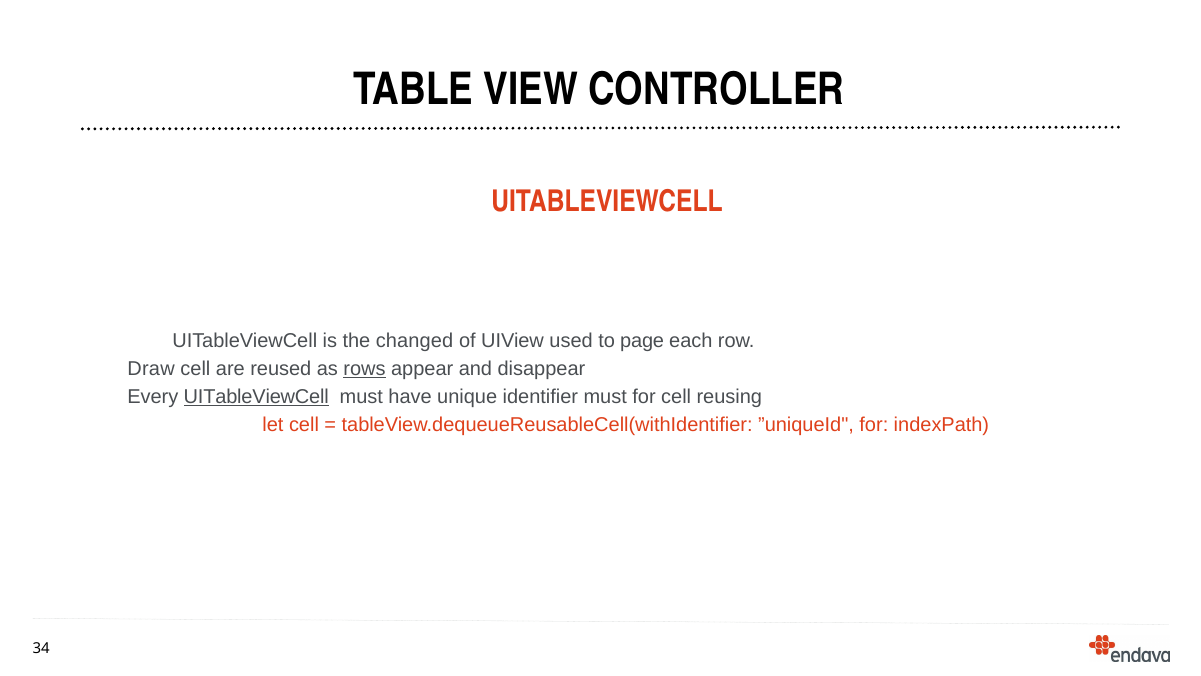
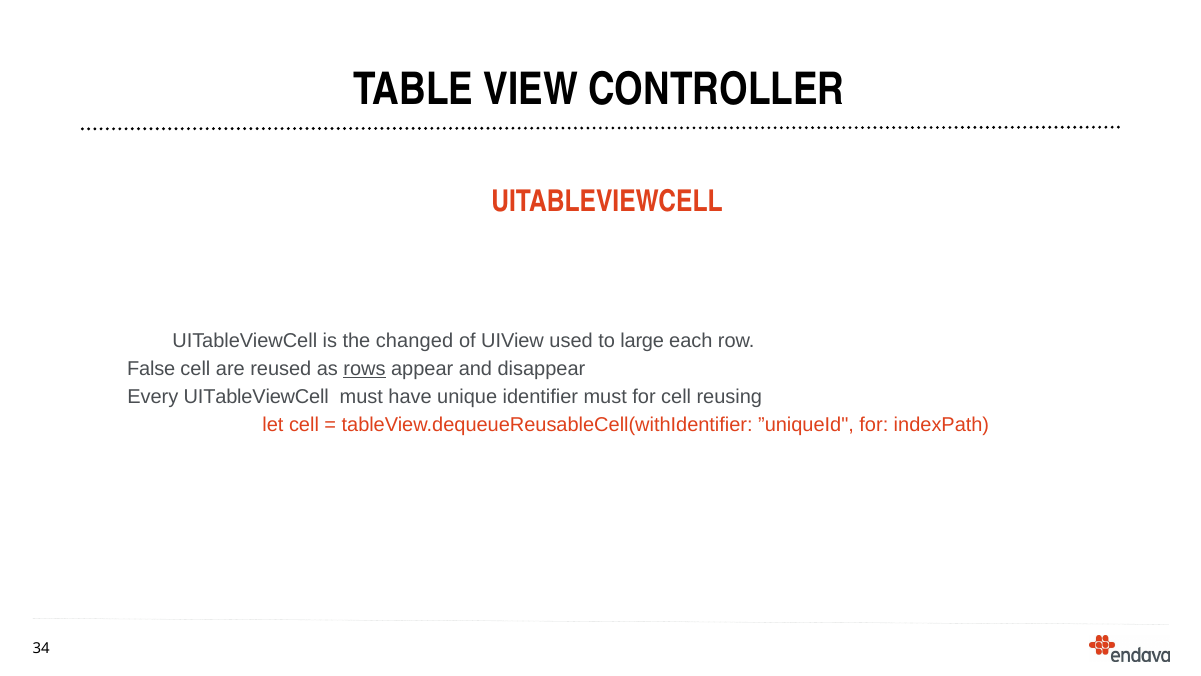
page: page -> large
Draw: Draw -> False
UITableViewCell at (256, 396) underline: present -> none
